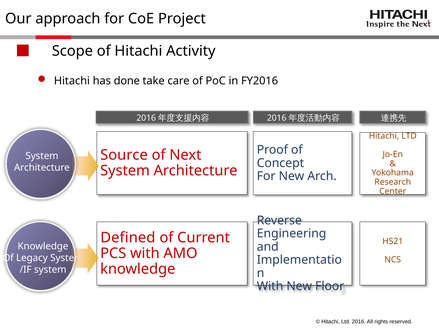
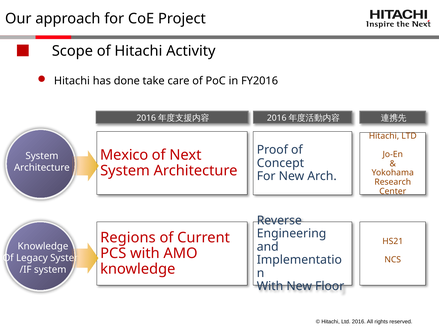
Source: Source -> Mexico
Defined: Defined -> Regions
